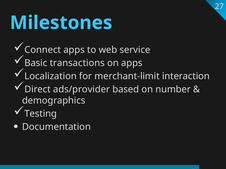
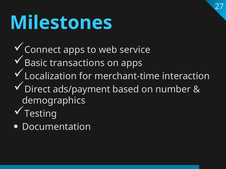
merchant-limit: merchant-limit -> merchant-time
ads/provider: ads/provider -> ads/payment
